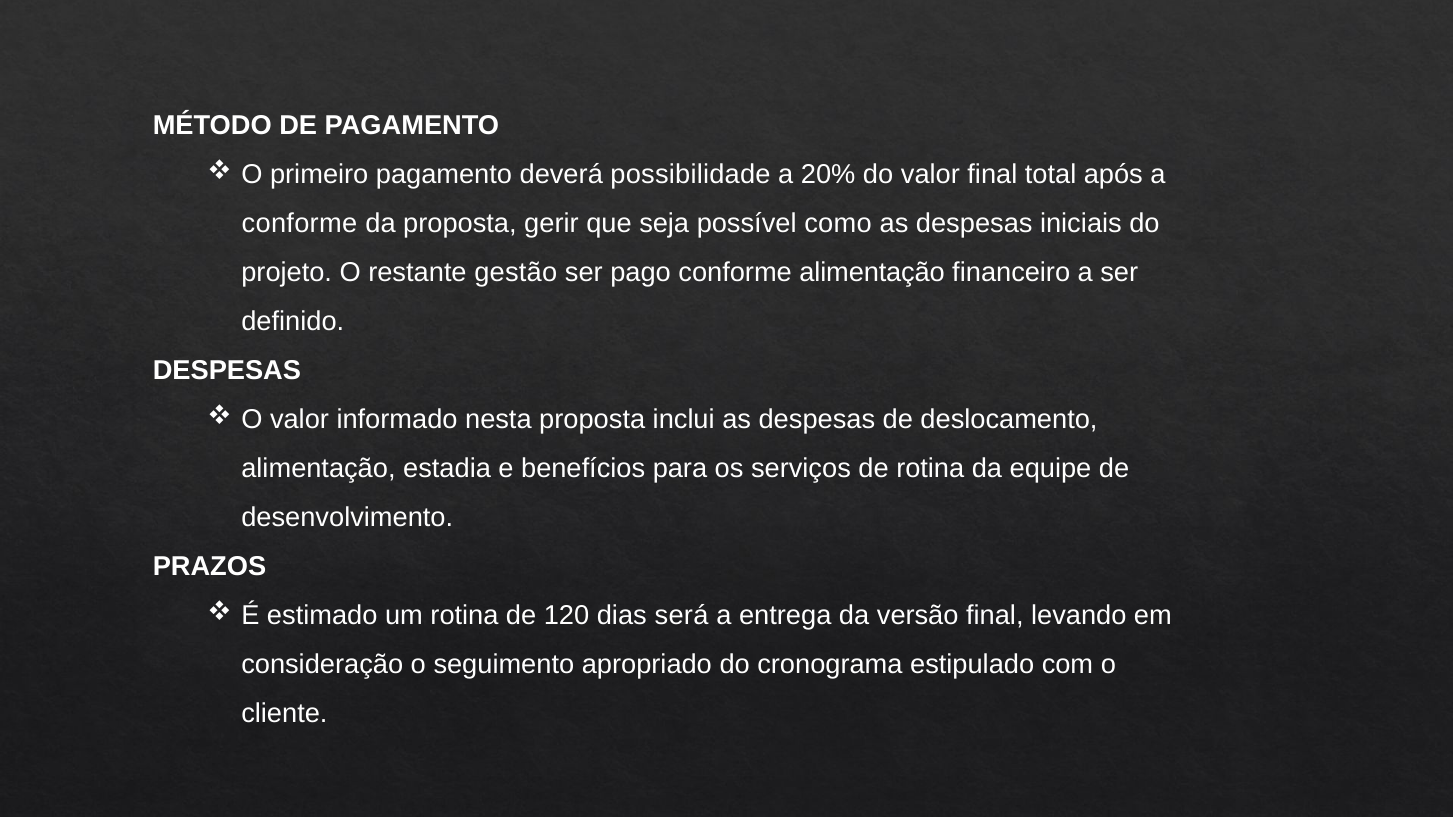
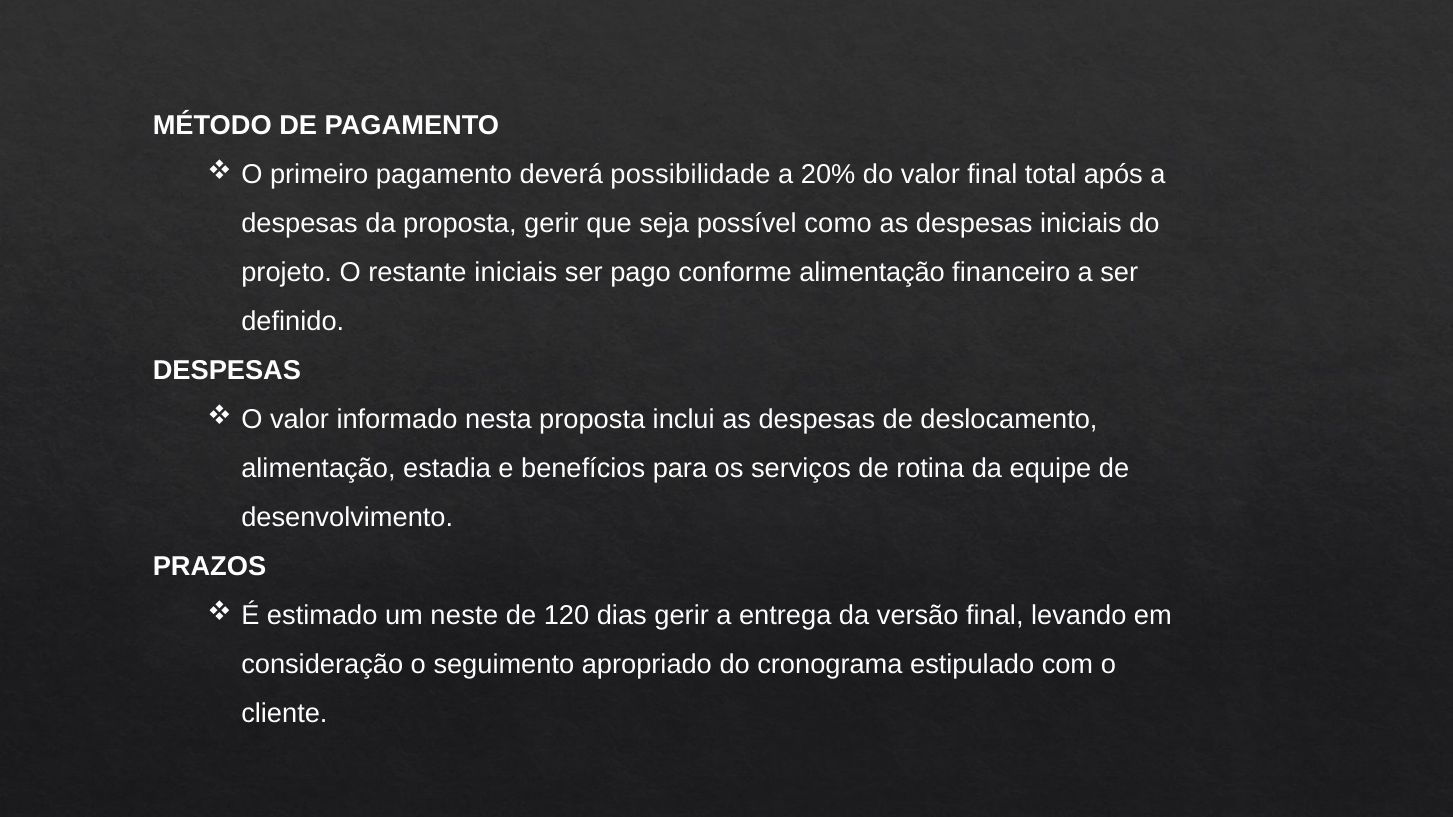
conforme at (299, 224): conforme -> despesas
restante gestão: gestão -> iniciais
um rotina: rotina -> neste
dias será: será -> gerir
